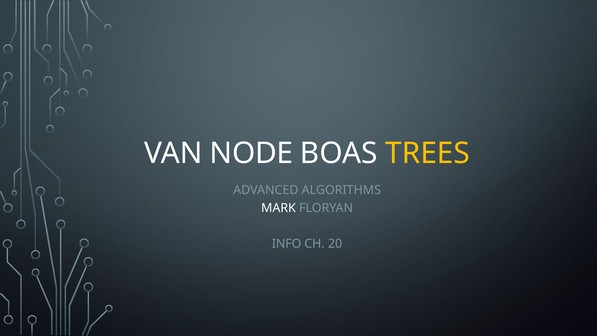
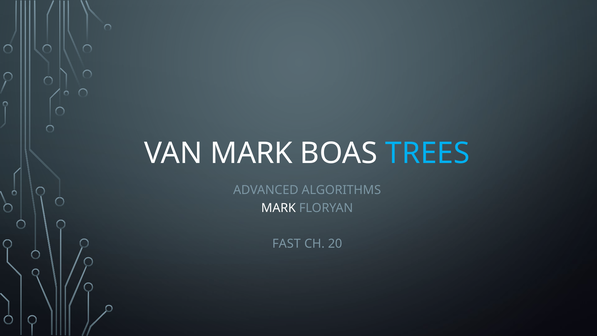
VAN NODE: NODE -> MARK
TREES colour: yellow -> light blue
INFO: INFO -> FAST
